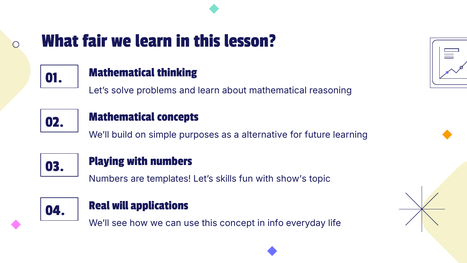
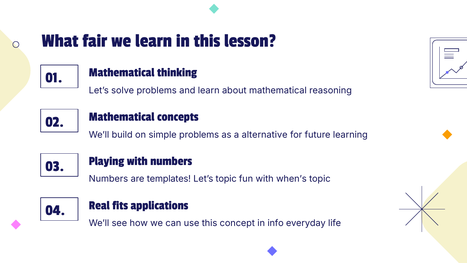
simple purposes: purposes -> problems
Let’s skills: skills -> topic
show’s: show’s -> when’s
will: will -> fits
